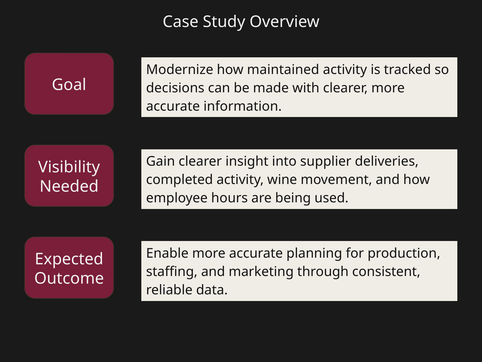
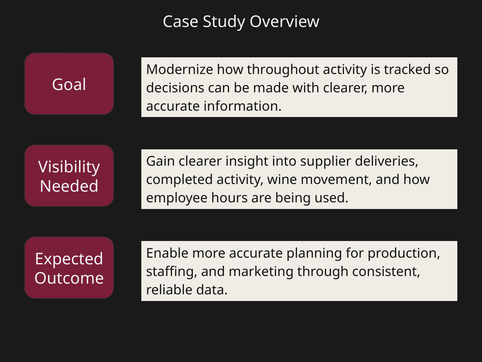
maintained: maintained -> throughout
